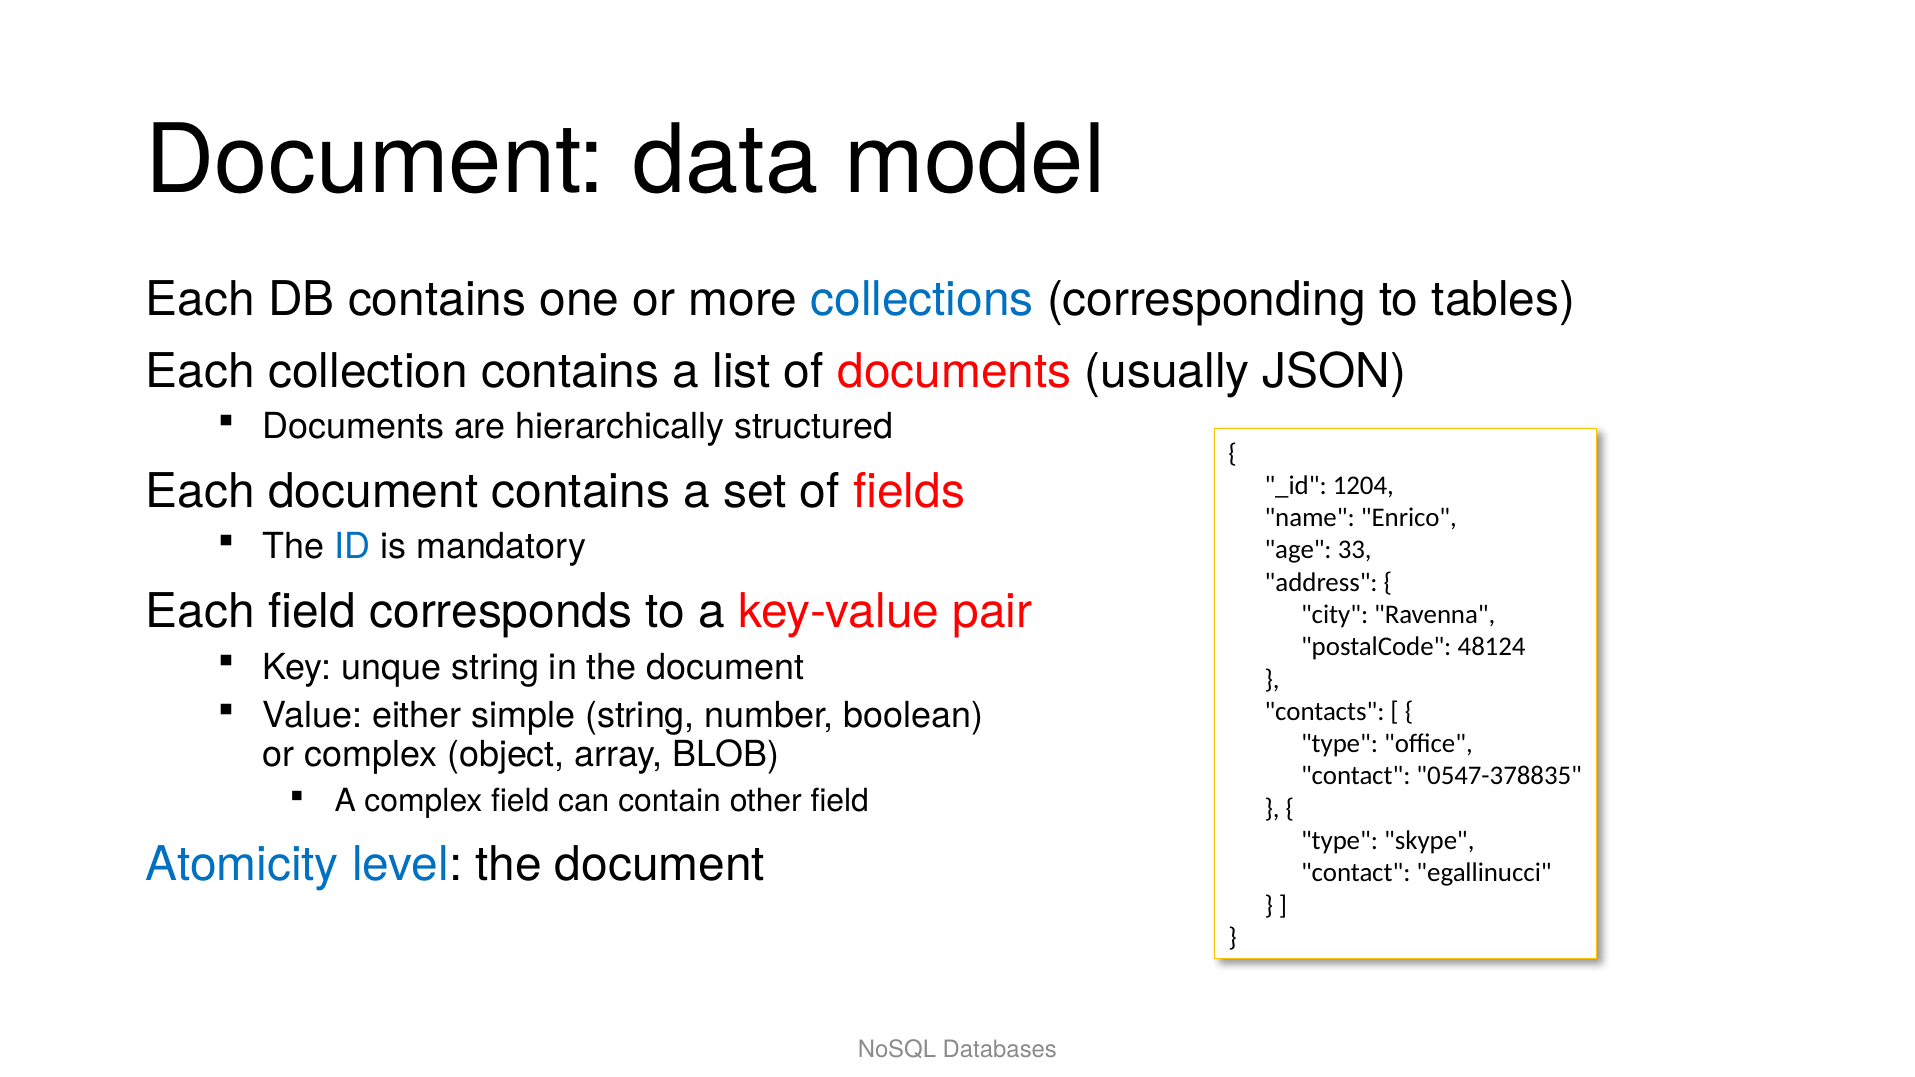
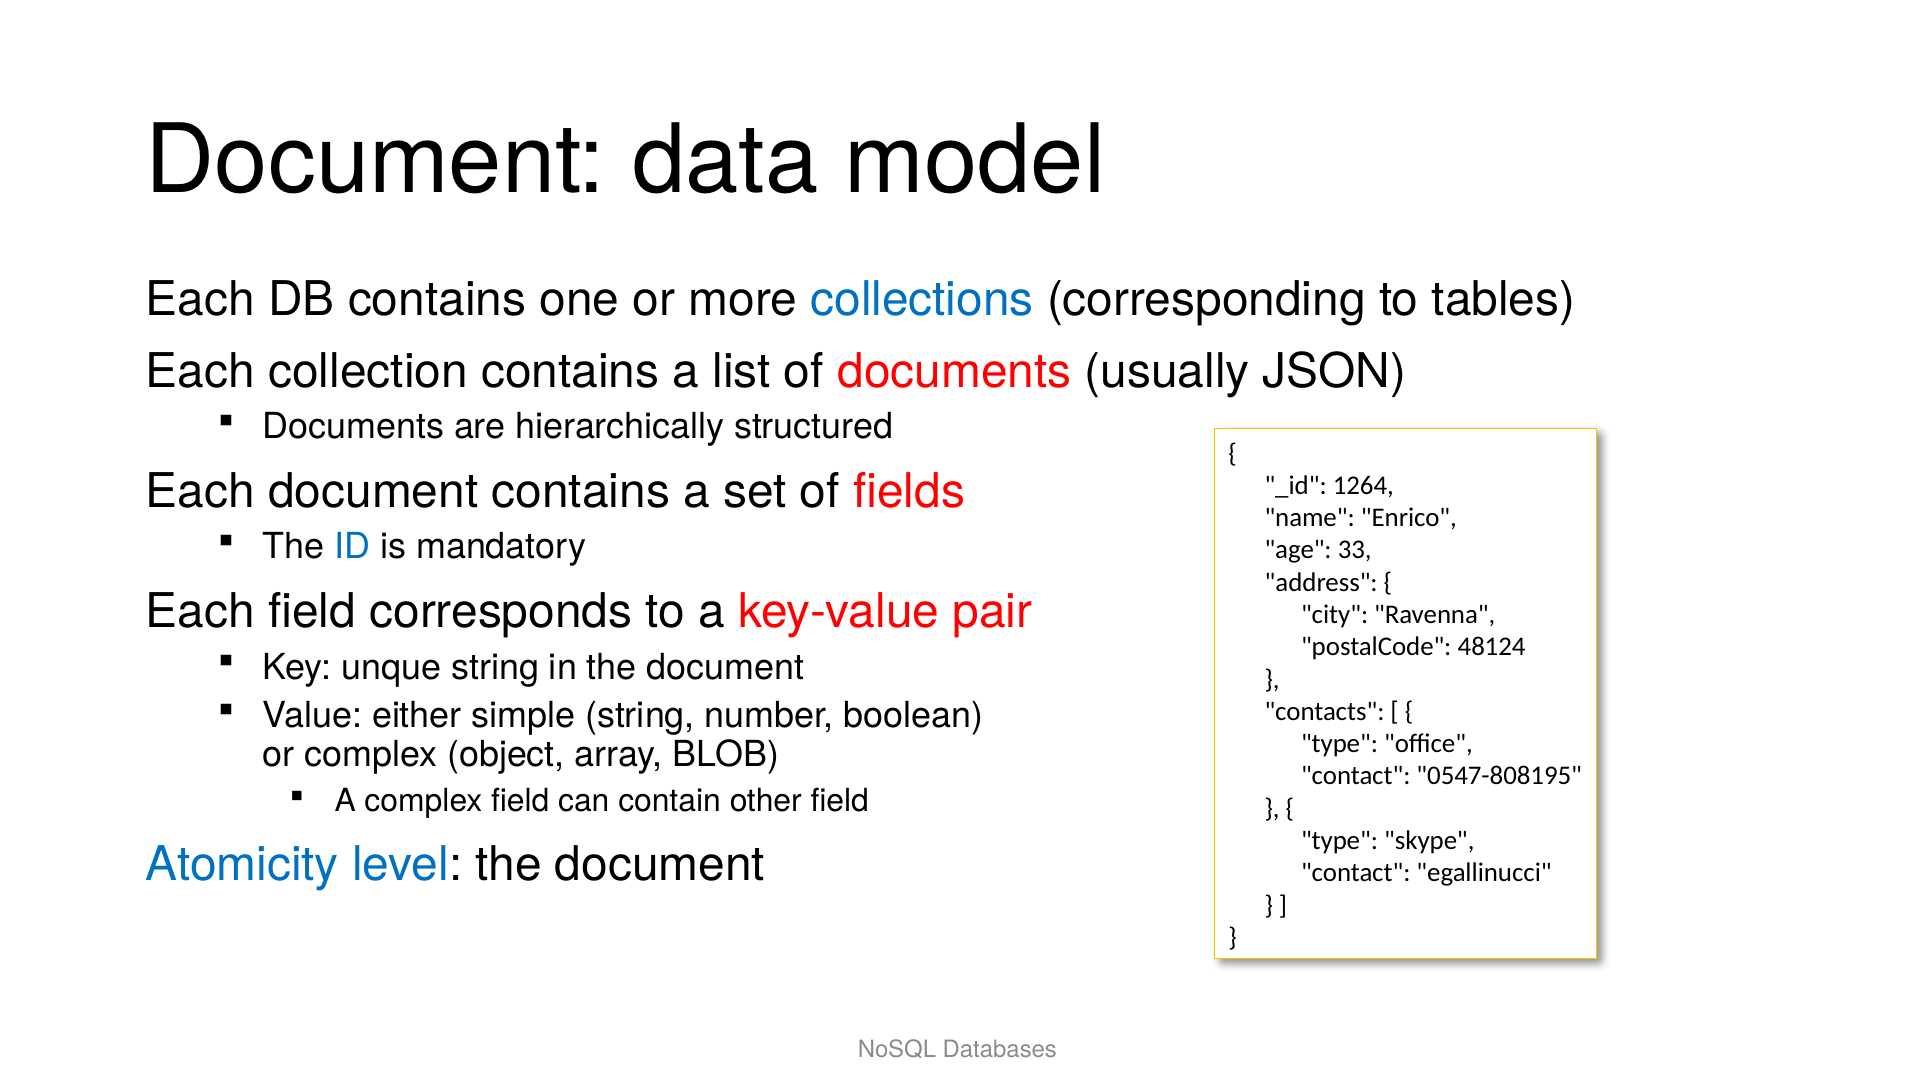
1204: 1204 -> 1264
0547-378835: 0547-378835 -> 0547-808195
